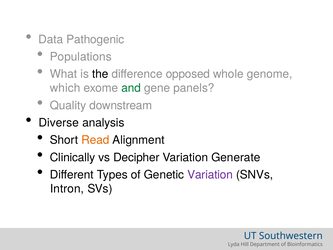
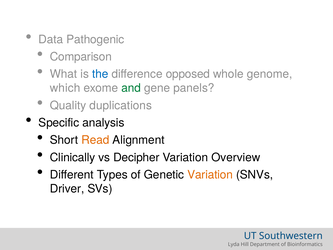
Populations: Populations -> Comparison
the colour: black -> blue
downstream: downstream -> duplications
Diverse: Diverse -> Specific
Generate: Generate -> Overview
Variation at (210, 175) colour: purple -> orange
Intron: Intron -> Driver
